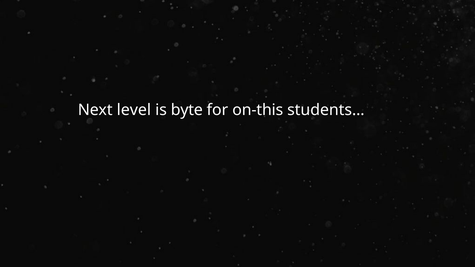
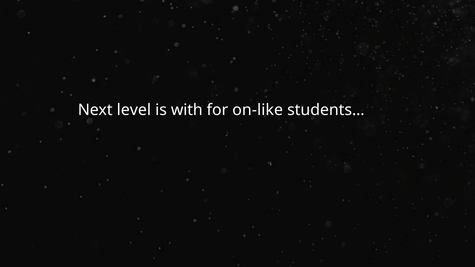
byte: byte -> with
on-this: on-this -> on-like
